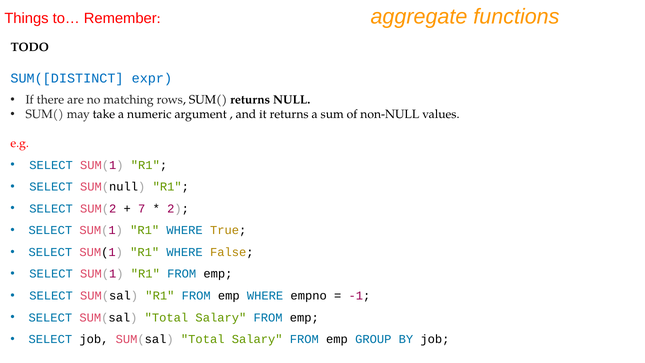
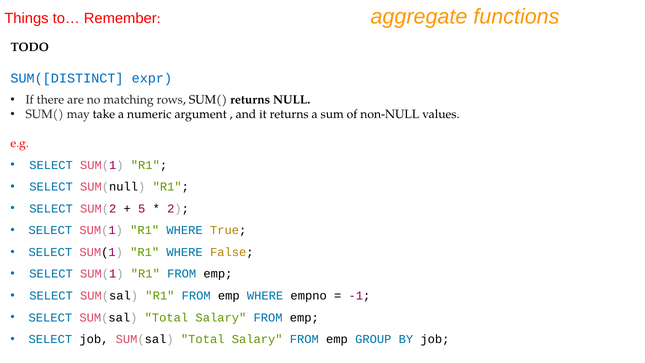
7: 7 -> 5
